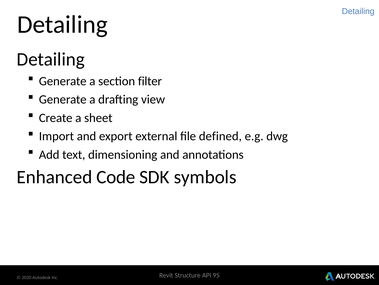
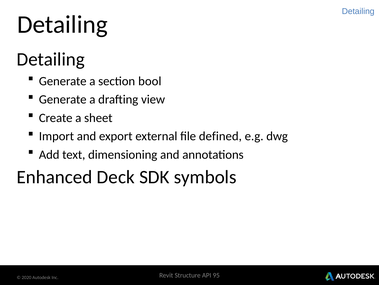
filter: filter -> bool
Code: Code -> Deck
